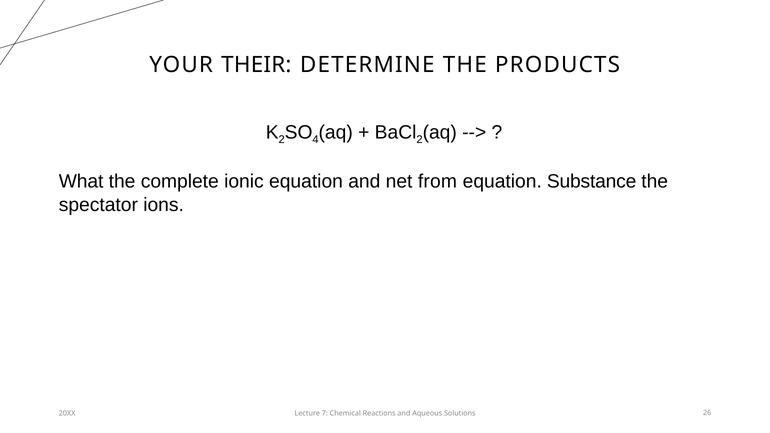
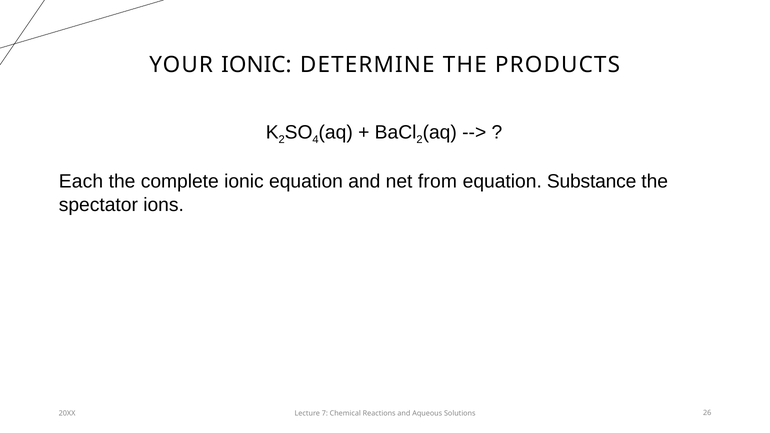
YOUR THEIR: THEIR -> IONIC
What: What -> Each
